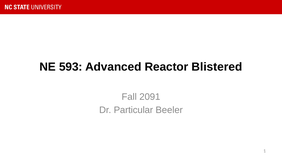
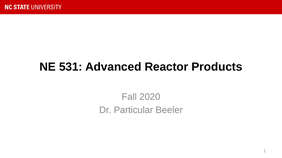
593: 593 -> 531
Blistered: Blistered -> Products
2091: 2091 -> 2020
